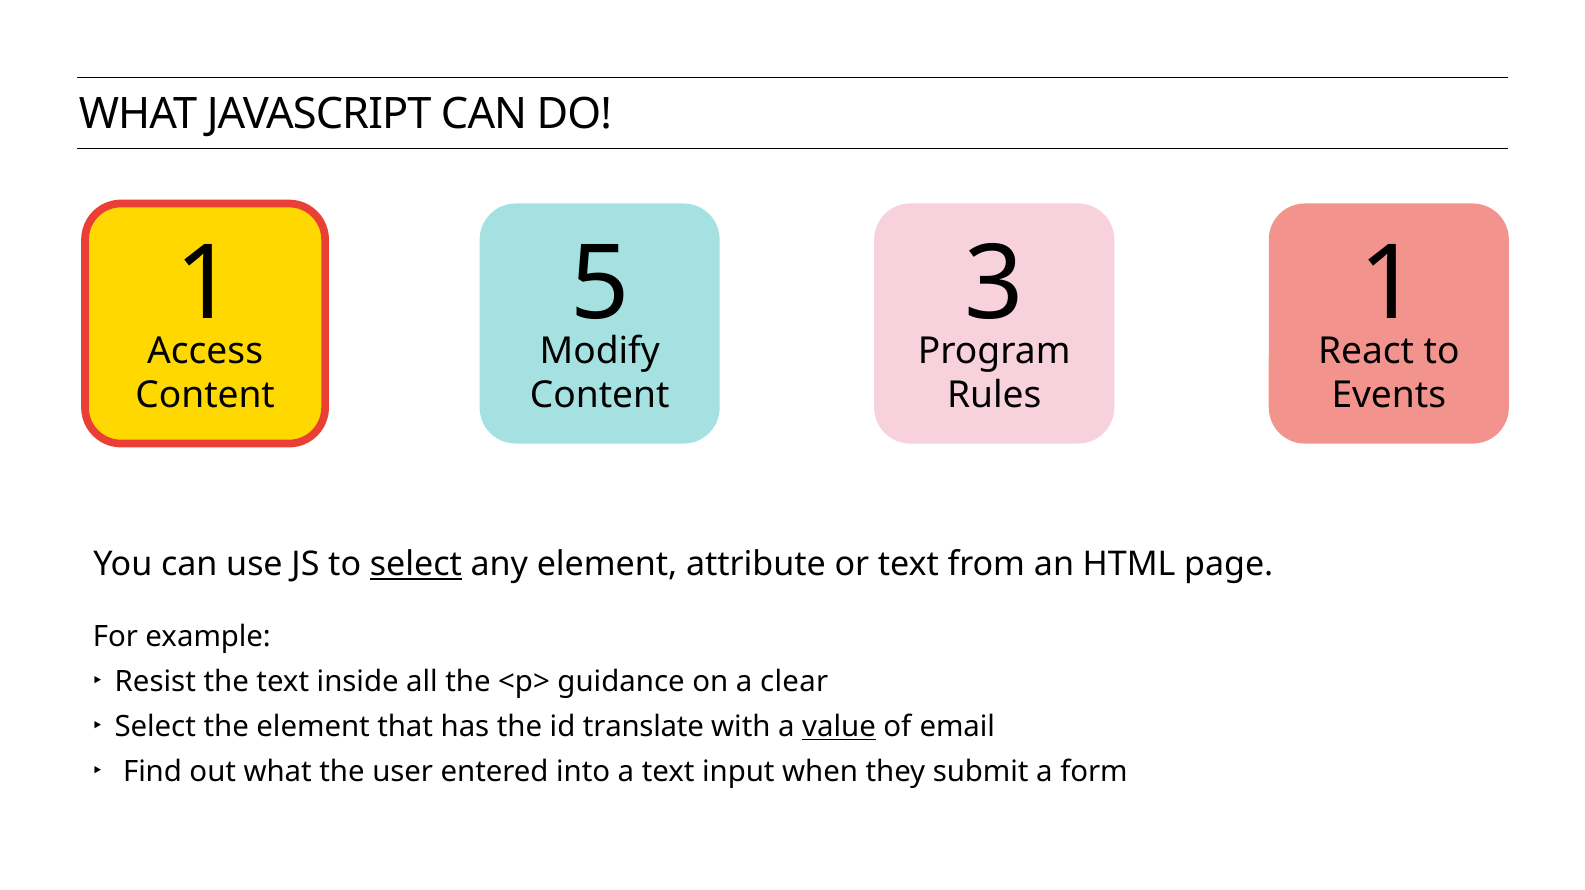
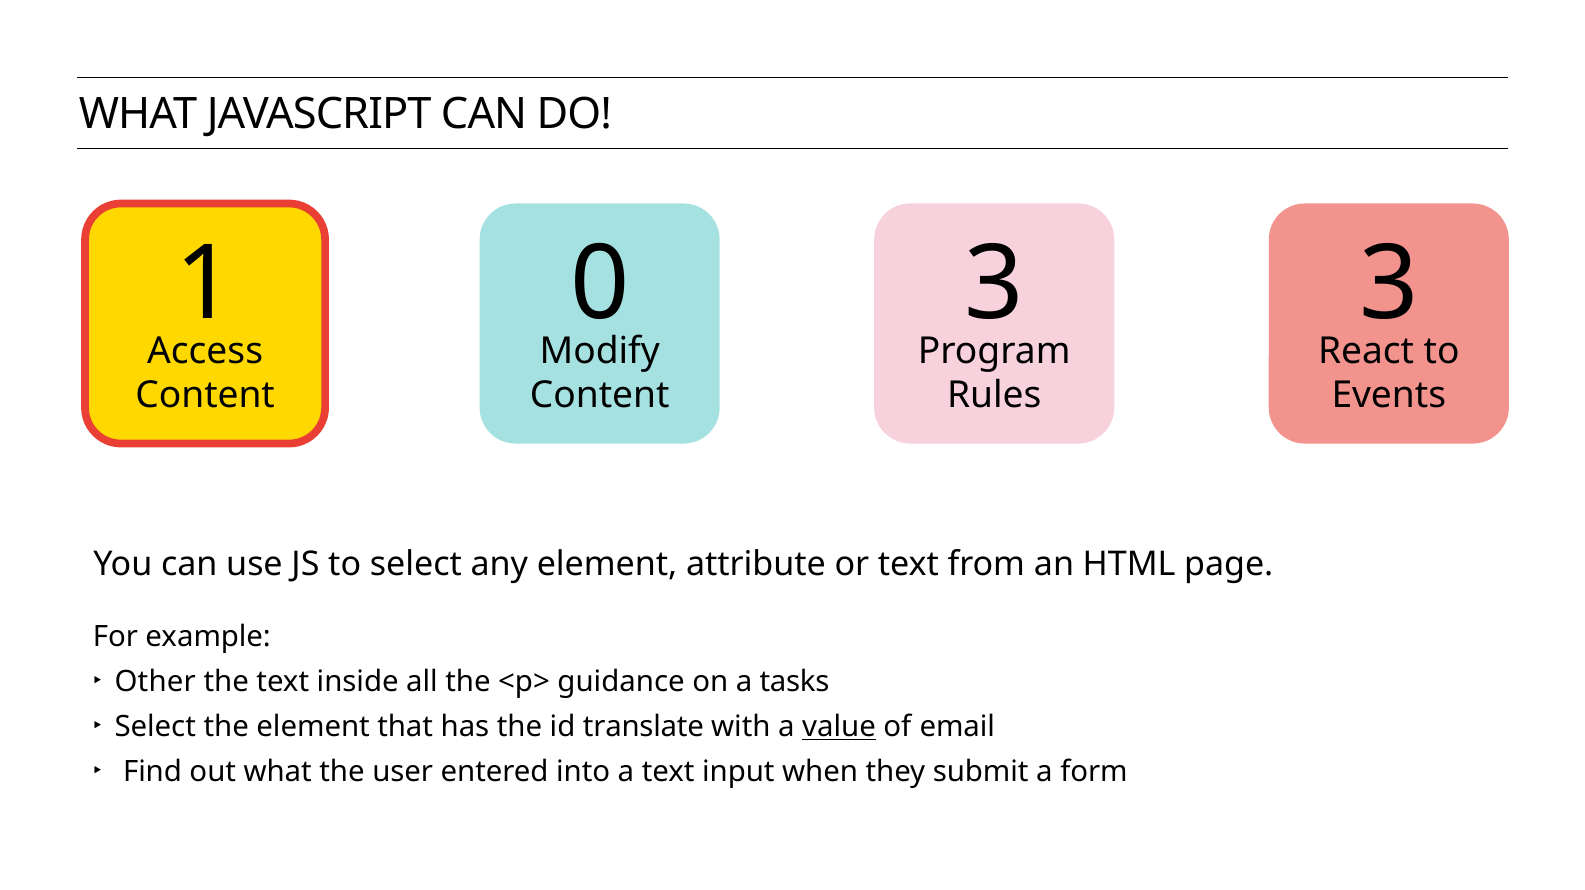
5: 5 -> 0
3 1: 1 -> 3
select at (416, 564) underline: present -> none
Resist: Resist -> Other
clear: clear -> tasks
